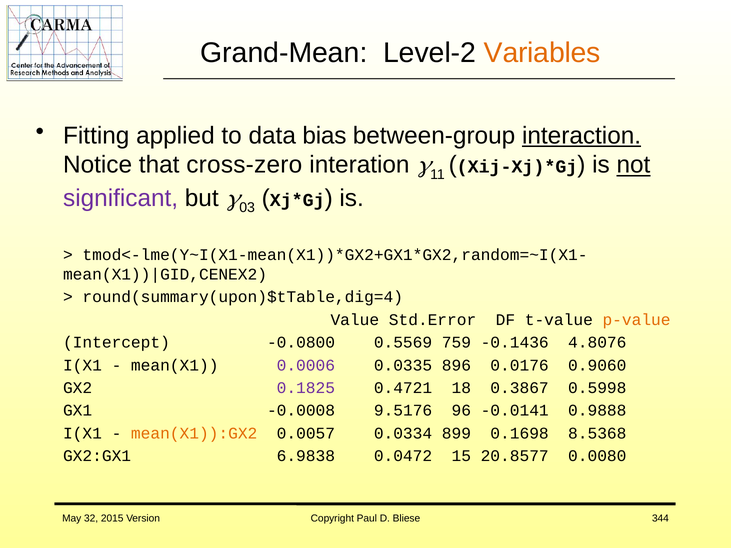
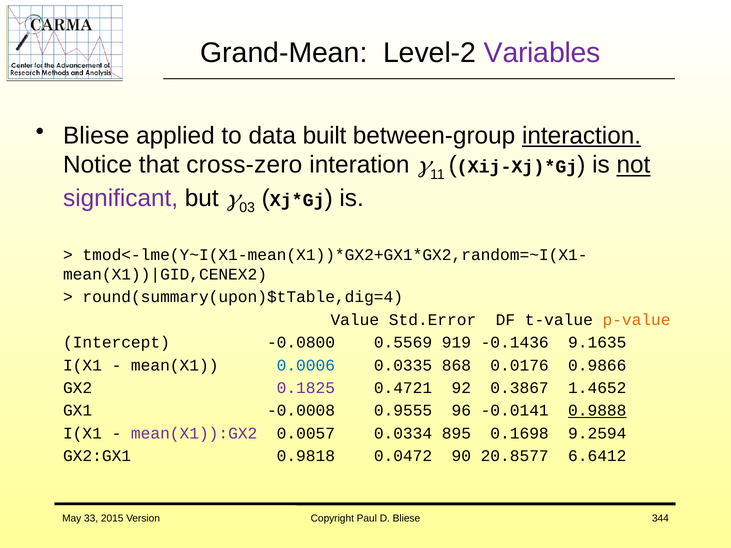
Variables colour: orange -> purple
Fitting at (96, 136): Fitting -> Bliese
bias: bias -> built
759: 759 -> 919
4.8076: 4.8076 -> 9.1635
0.0006 colour: purple -> blue
896: 896 -> 868
0.9060: 0.9060 -> 0.9866
18: 18 -> 92
0.5998: 0.5998 -> 1.4652
9.5176: 9.5176 -> 0.9555
0.9888 underline: none -> present
mean(X1)):GX2 colour: orange -> purple
899: 899 -> 895
8.5368: 8.5368 -> 9.2594
6.9838: 6.9838 -> 0.9818
15: 15 -> 90
0.0080: 0.0080 -> 6.6412
32: 32 -> 33
